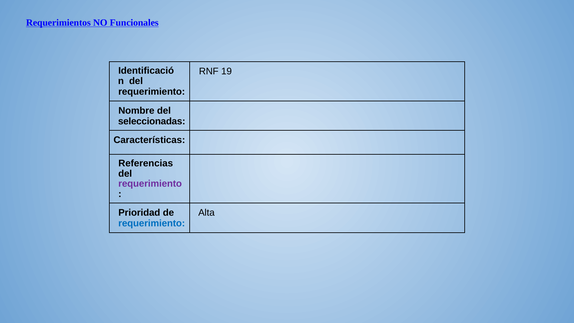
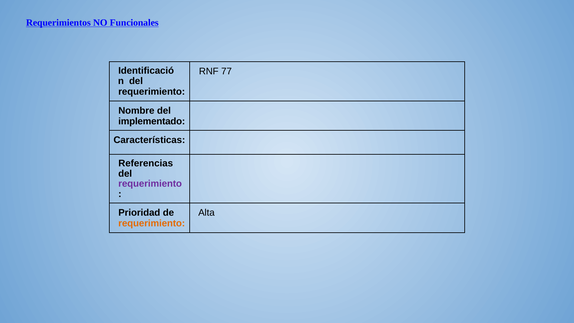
19: 19 -> 77
seleccionadas: seleccionadas -> implementado
requerimiento at (152, 223) colour: blue -> orange
